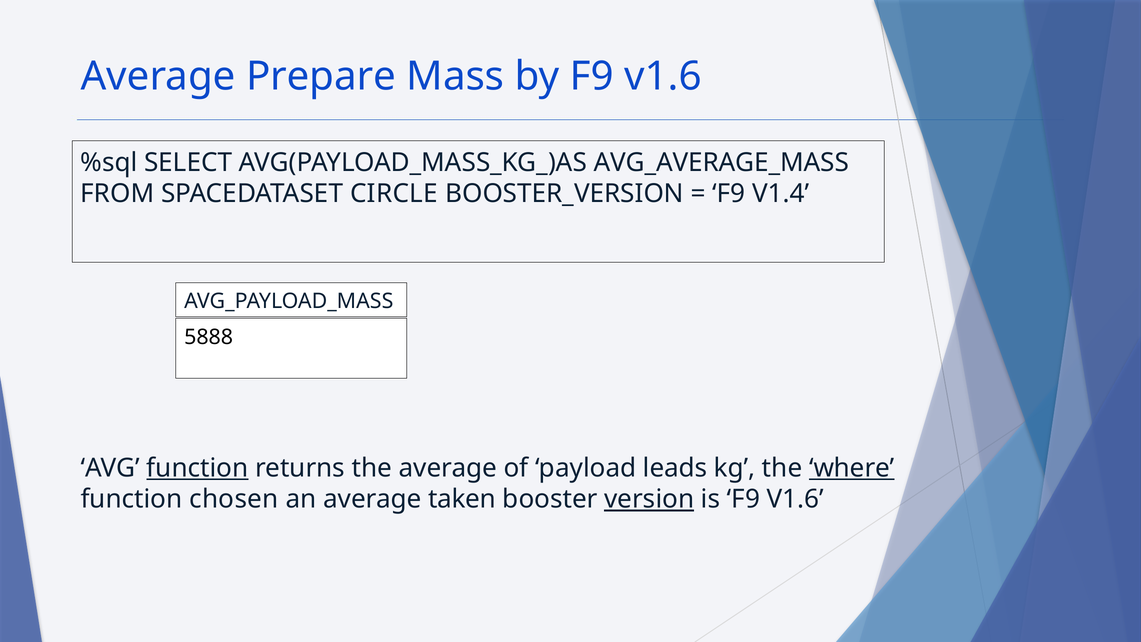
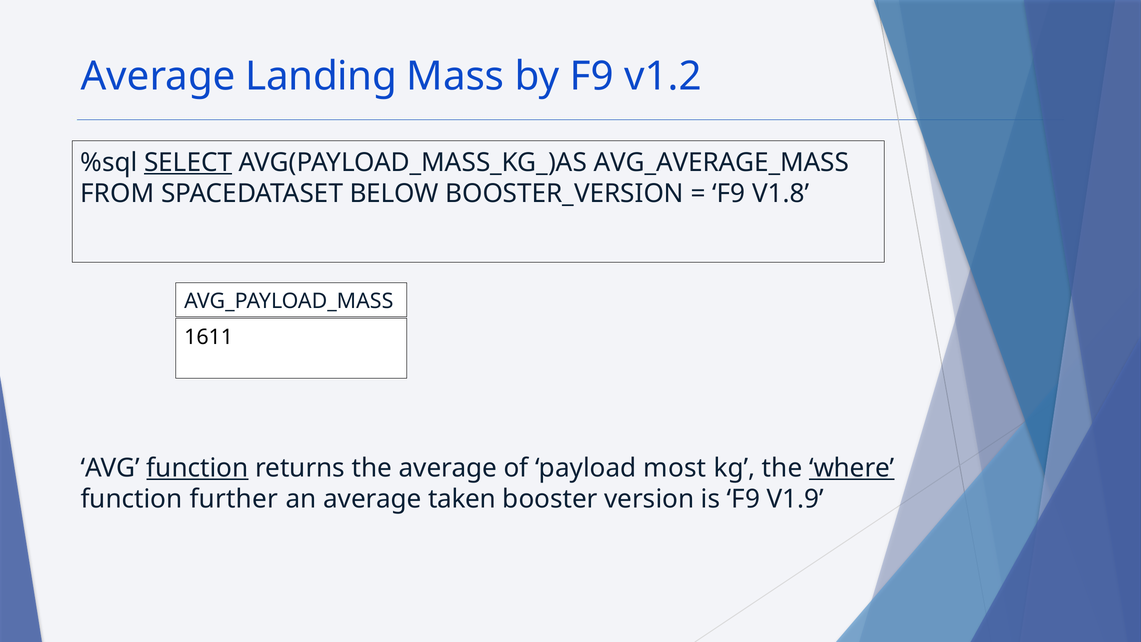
Prepare: Prepare -> Landing
by F9 v1.6: v1.6 -> v1.2
SELECT underline: none -> present
CIRCLE: CIRCLE -> BELOW
V1.4: V1.4 -> V1.8
5888: 5888 -> 1611
leads: leads -> most
chosen: chosen -> further
version underline: present -> none
is F9 V1.6: V1.6 -> V1.9
